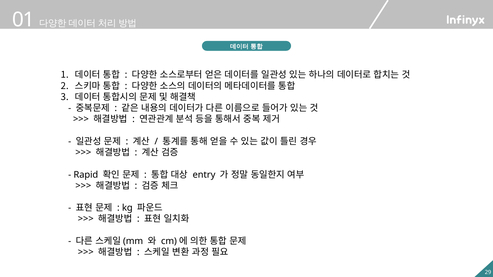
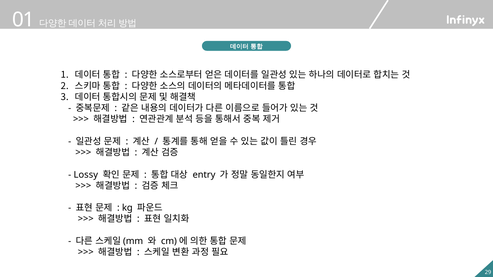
Rapid: Rapid -> Lossy
